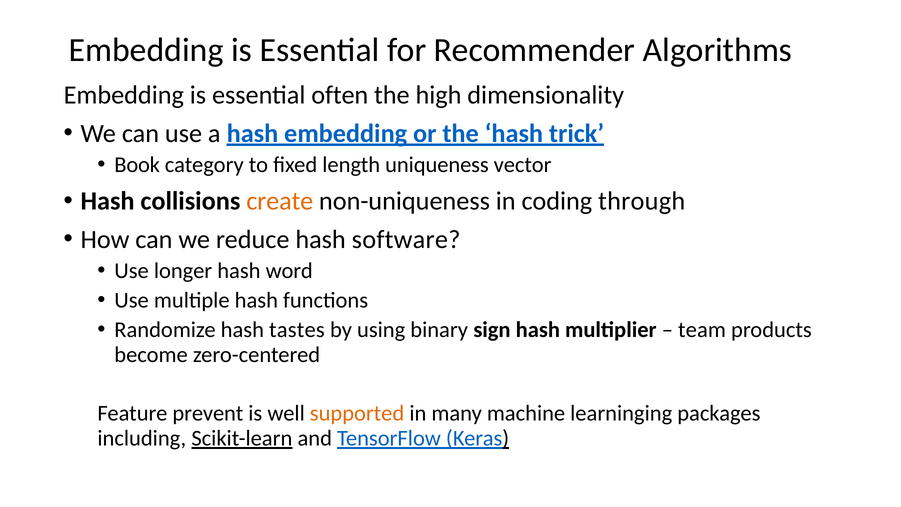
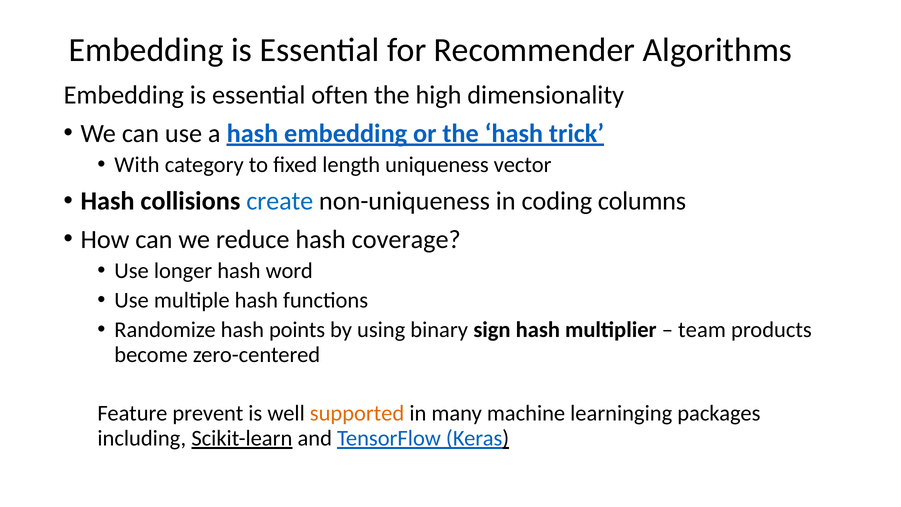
Book: Book -> With
create colour: orange -> blue
through: through -> columns
software: software -> coverage
tastes: tastes -> points
